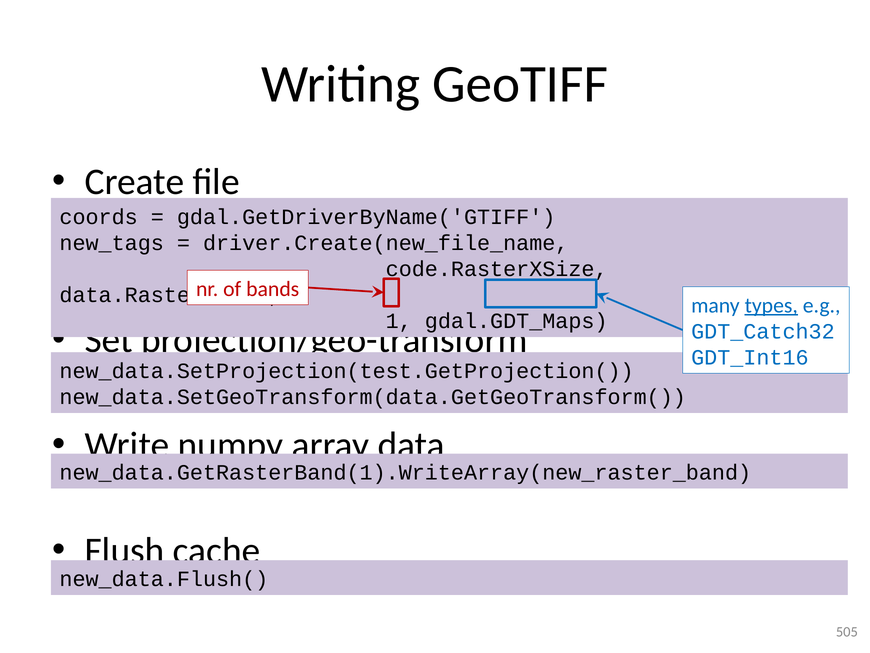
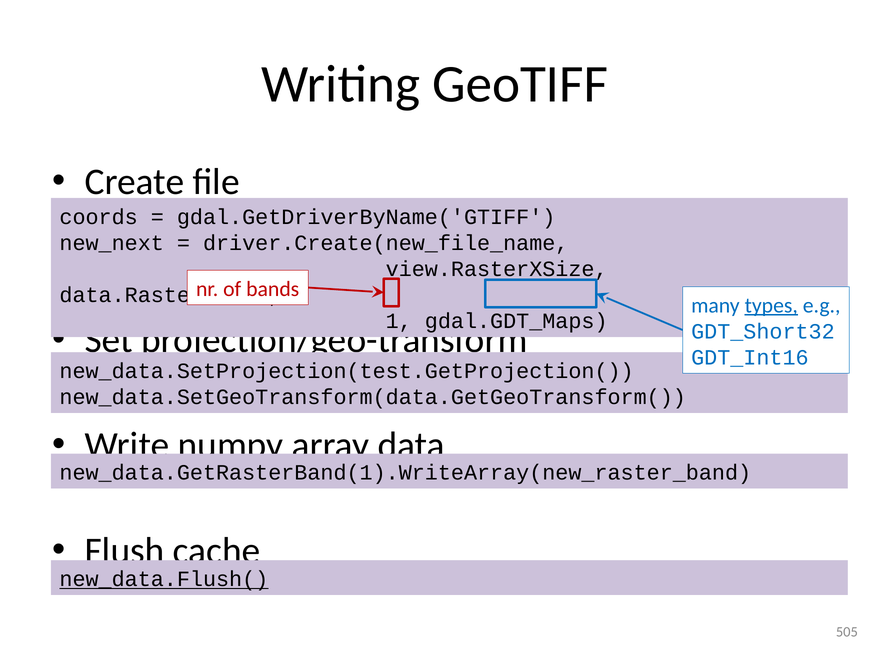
new_tags: new_tags -> new_next
code.RasterXSize: code.RasterXSize -> view.RasterXSize
GDT_Catch32: GDT_Catch32 -> GDT_Short32
new_data.Flush( underline: none -> present
